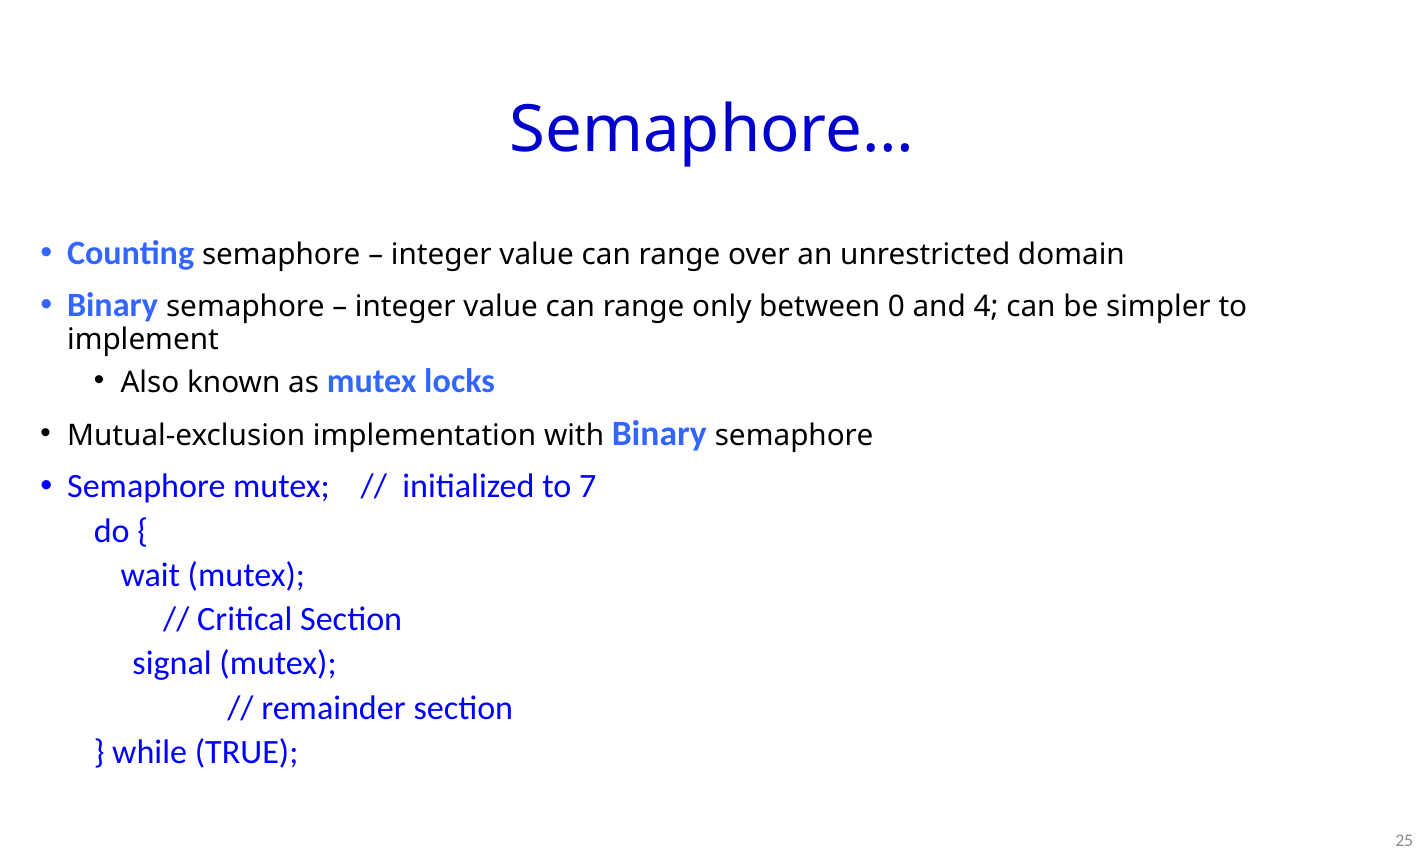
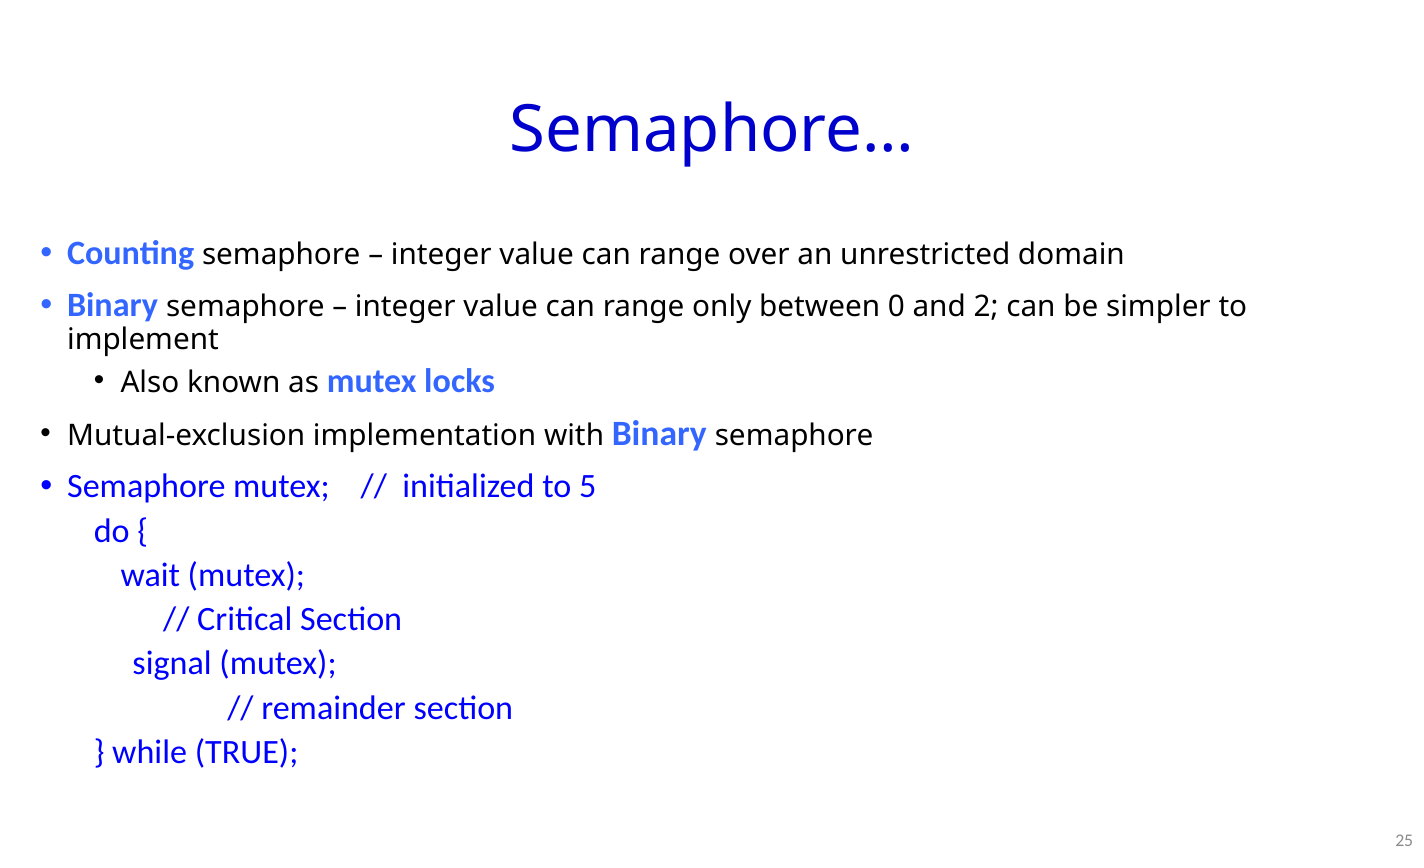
4: 4 -> 2
7: 7 -> 5
